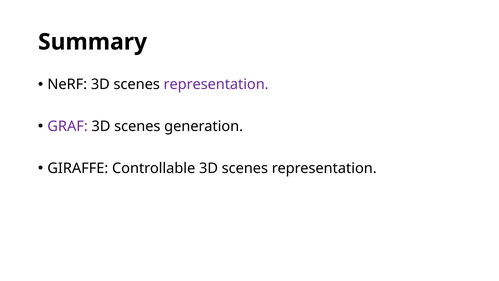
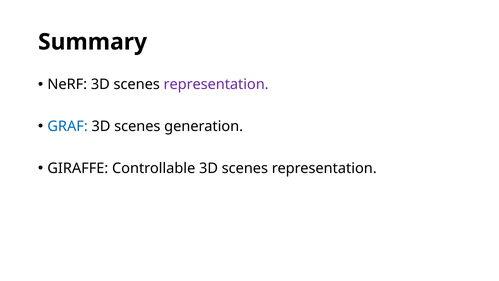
GRAF colour: purple -> blue
